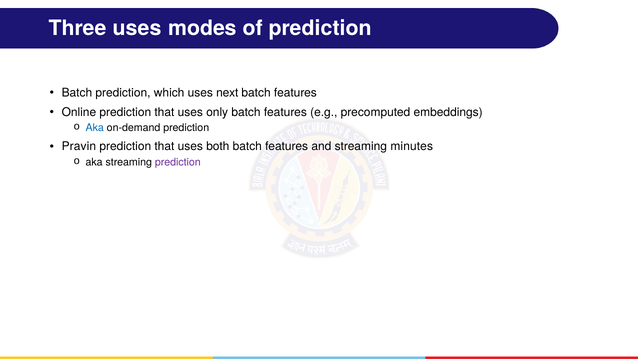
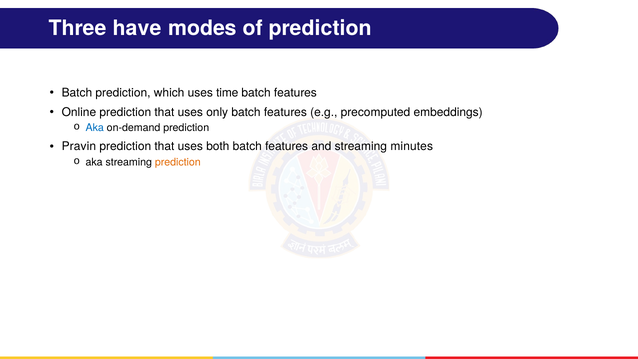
Three uses: uses -> have
next: next -> time
prediction at (178, 162) colour: purple -> orange
